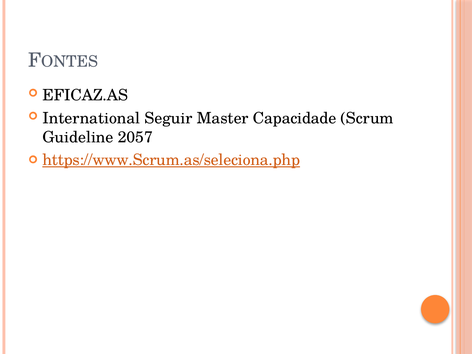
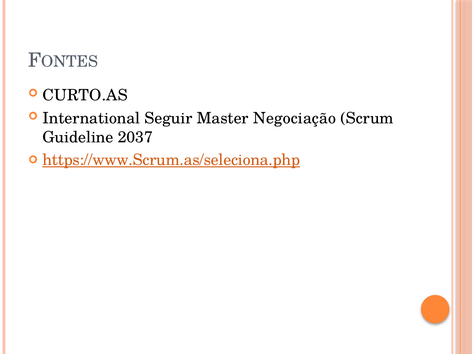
EFICAZ.AS: EFICAZ.AS -> CURTO.AS
Capacidade: Capacidade -> Negociação
2057: 2057 -> 2037
